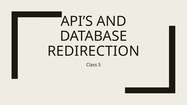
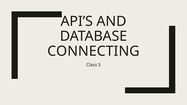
REDIRECTION: REDIRECTION -> CONNECTING
